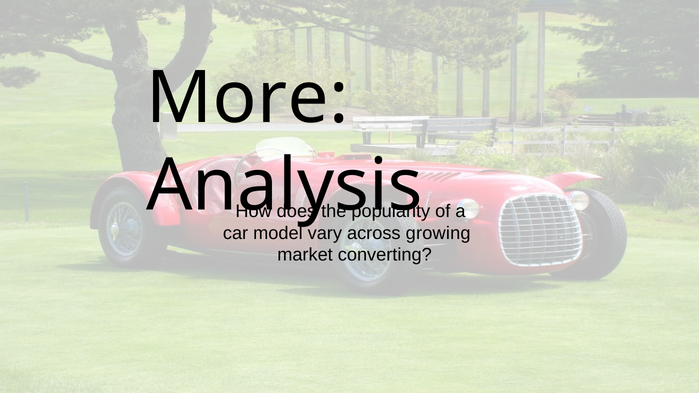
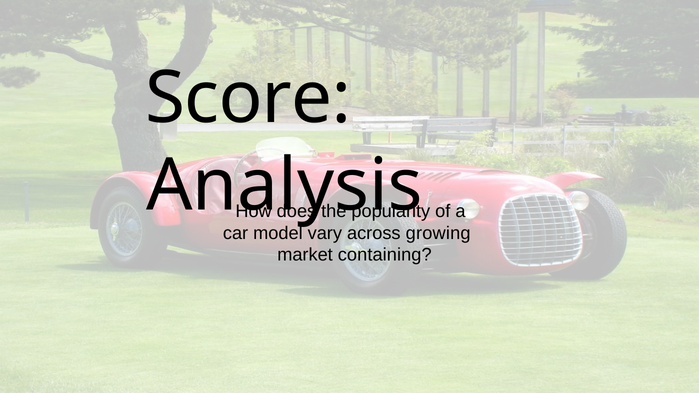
More: More -> Score
converting: converting -> containing
